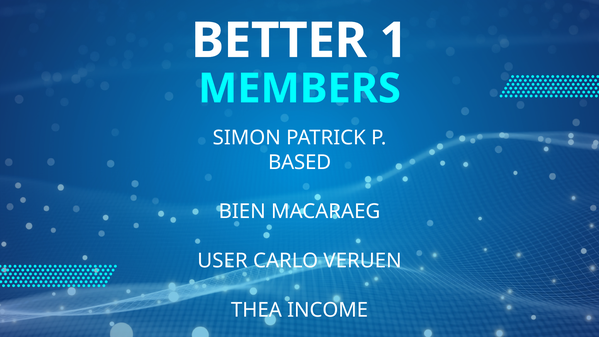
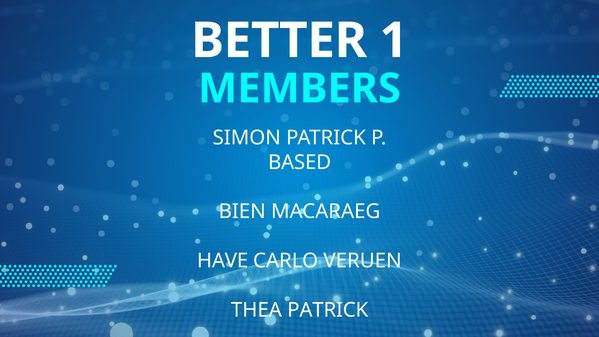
USER: USER -> HAVE
THEA INCOME: INCOME -> PATRICK
